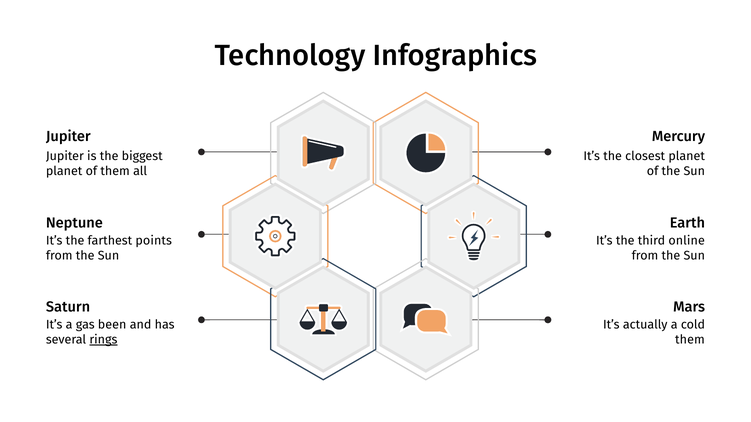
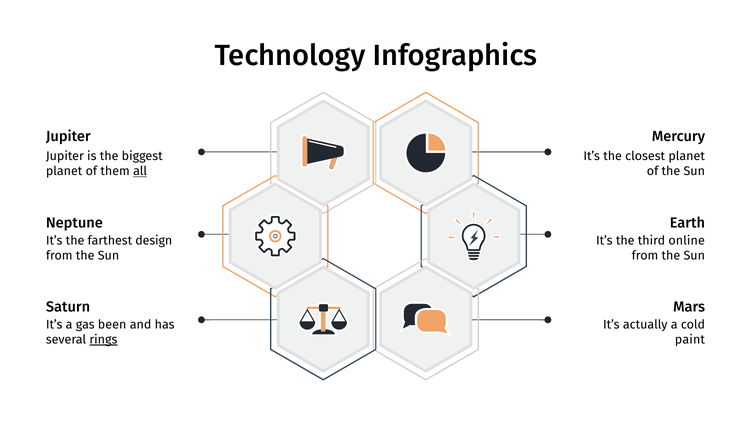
all underline: none -> present
points: points -> design
them at (690, 340): them -> paint
